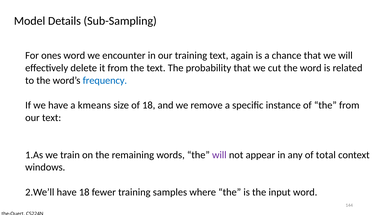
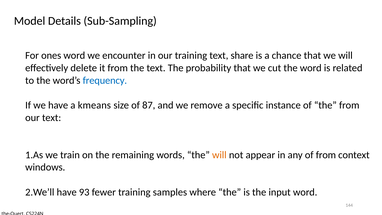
again: again -> share
of 18: 18 -> 87
will at (219, 155) colour: purple -> orange
of total: total -> from
have 18: 18 -> 93
